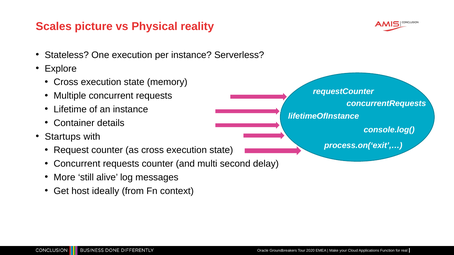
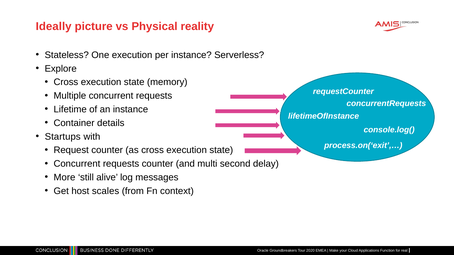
Scales: Scales -> Ideally
ideally: ideally -> scales
